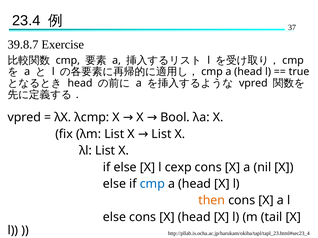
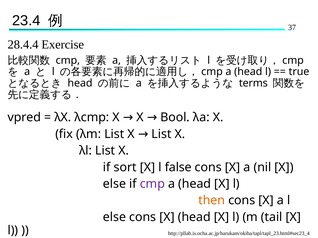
39.8.7: 39.8.7 -> 28.4.4
vpred at (253, 83): vpred -> terms
if else: else -> sort
cexp: cexp -> false
cmp at (152, 184) colour: blue -> purple
